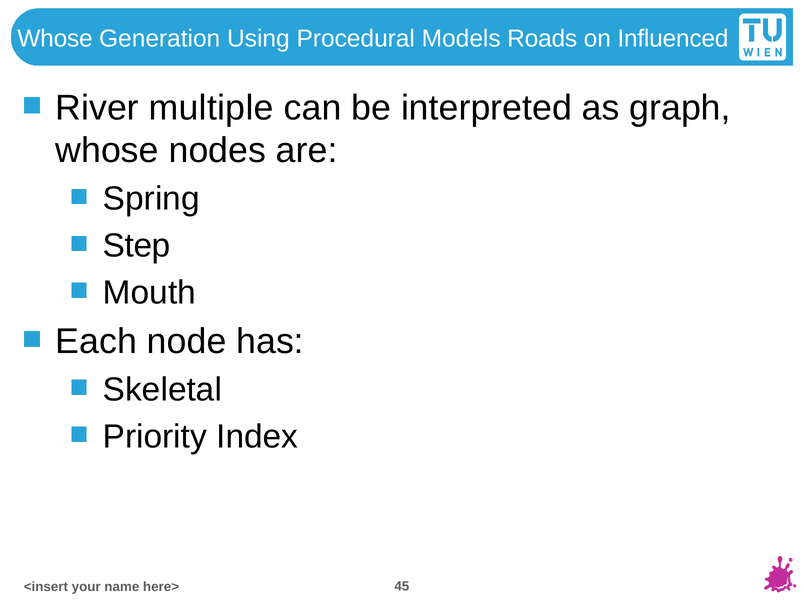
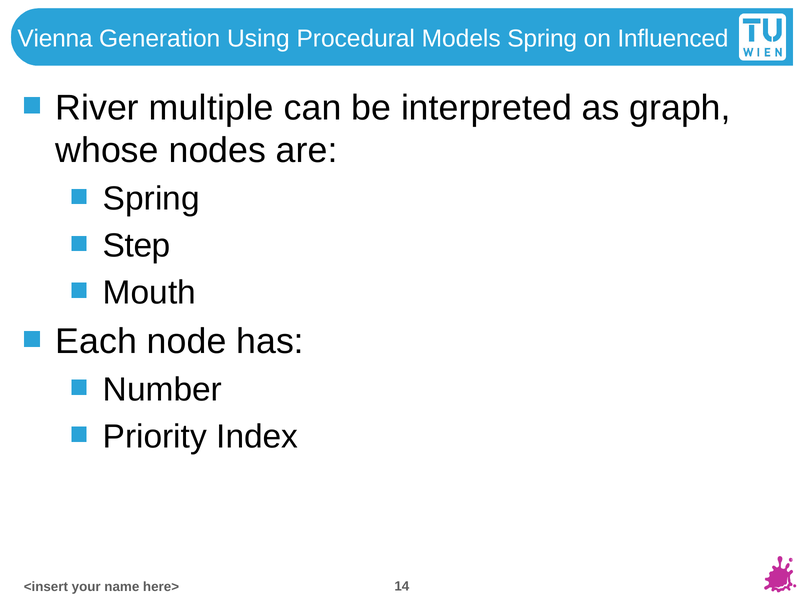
Whose at (55, 39): Whose -> Vienna
Models Roads: Roads -> Spring
Skeletal: Skeletal -> Number
45: 45 -> 14
